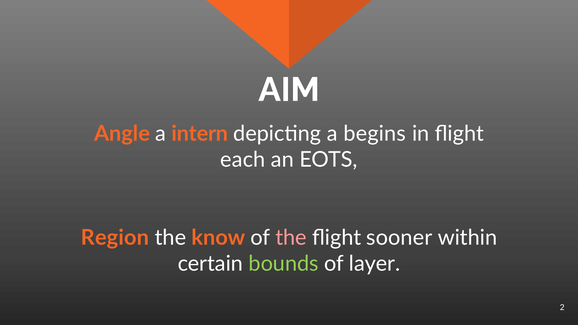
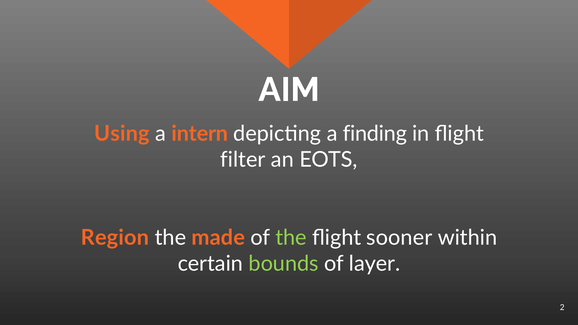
Angle: Angle -> Using
begins: begins -> finding
each: each -> filter
know: know -> made
the at (291, 238) colour: pink -> light green
